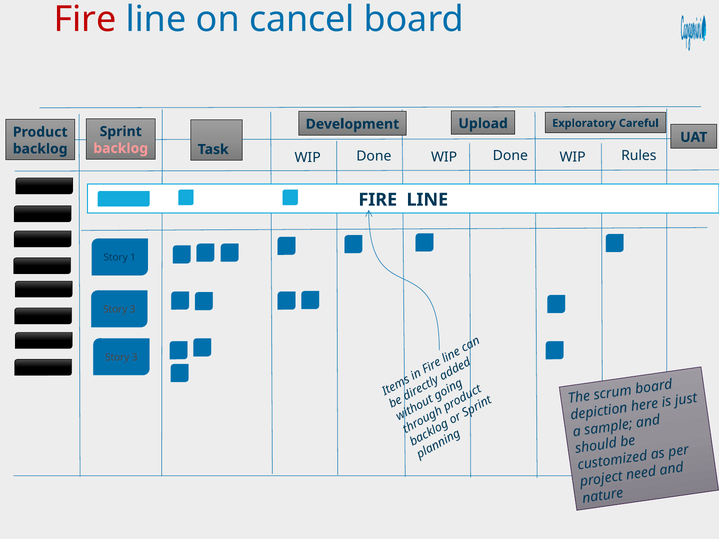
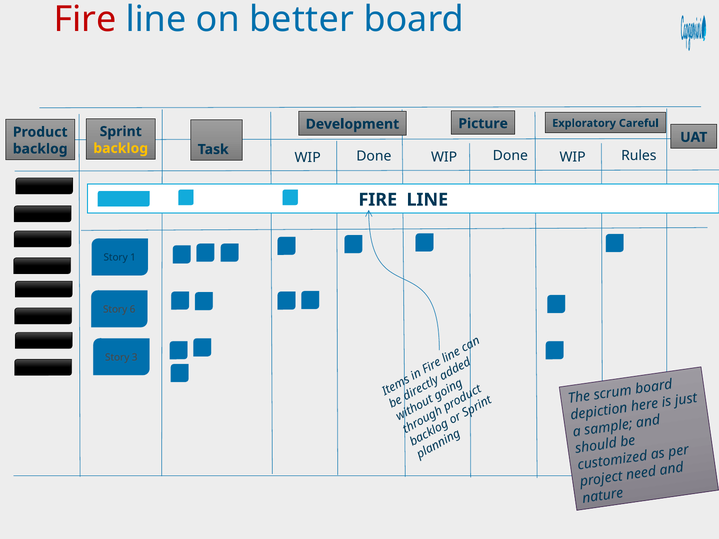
cancel: cancel -> better
Upload: Upload -> Picture
backlog at (121, 148) colour: pink -> yellow
3 at (133, 310): 3 -> 6
